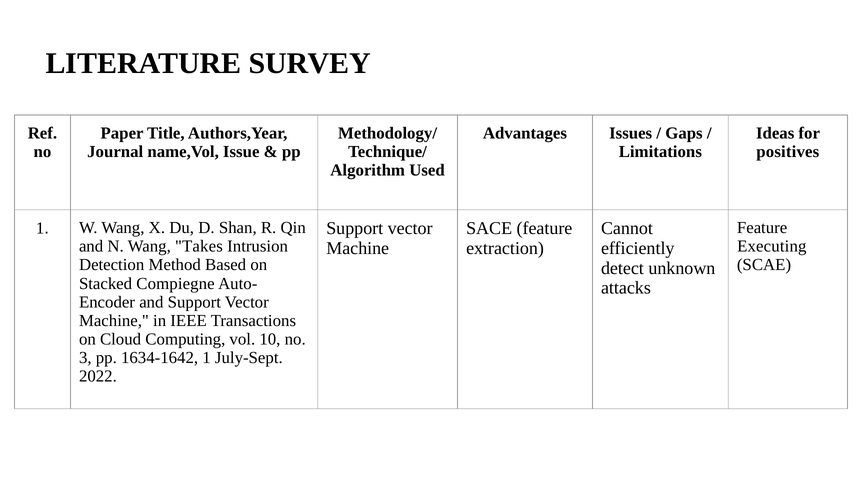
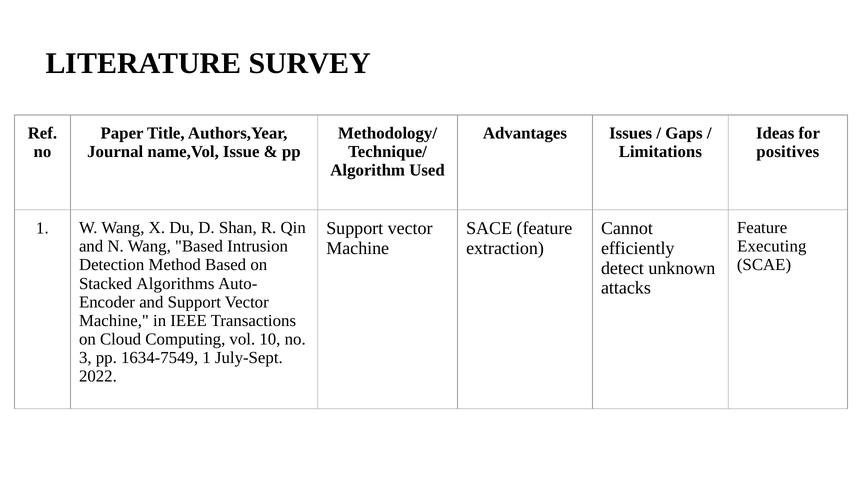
Wang Takes: Takes -> Based
Compiegne: Compiegne -> Algorithms
1634-1642: 1634-1642 -> 1634-7549
